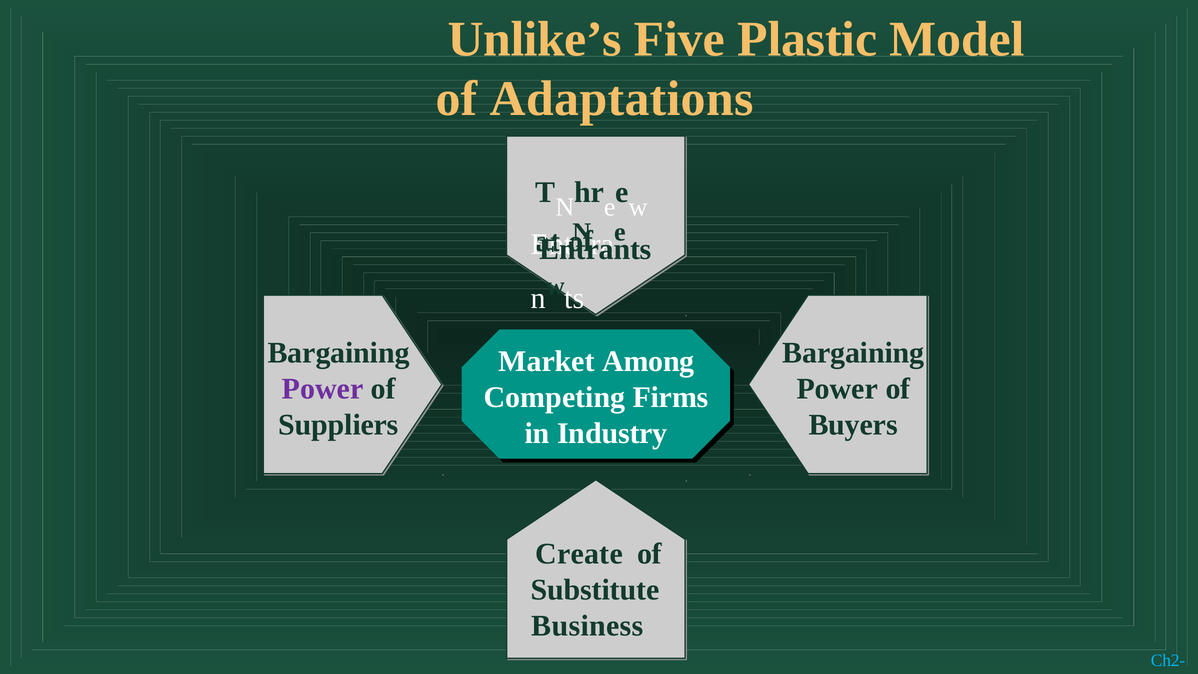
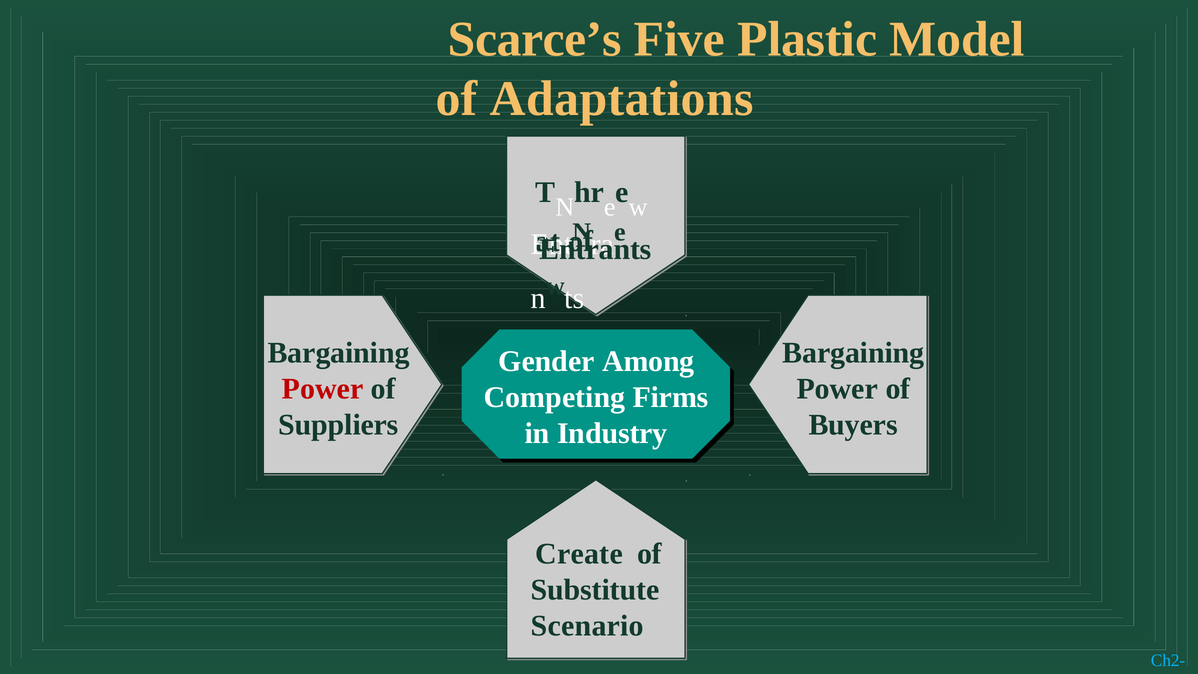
Unlike’s: Unlike’s -> Scarce’s
Market: Market -> Gender
Power at (323, 389) colour: purple -> red
Business: Business -> Scenario
